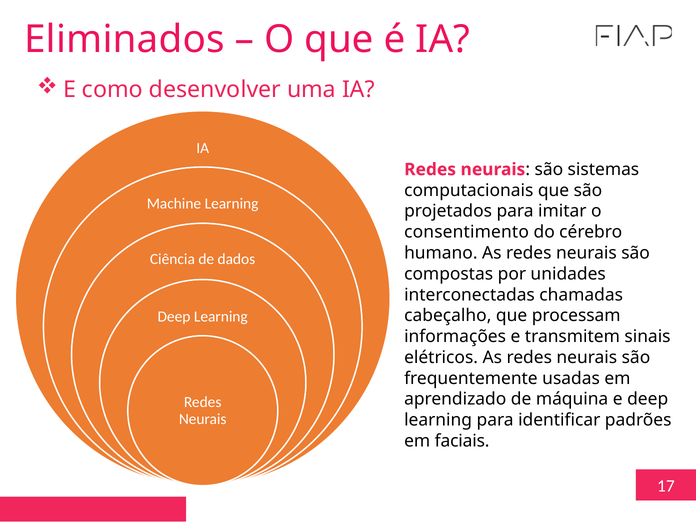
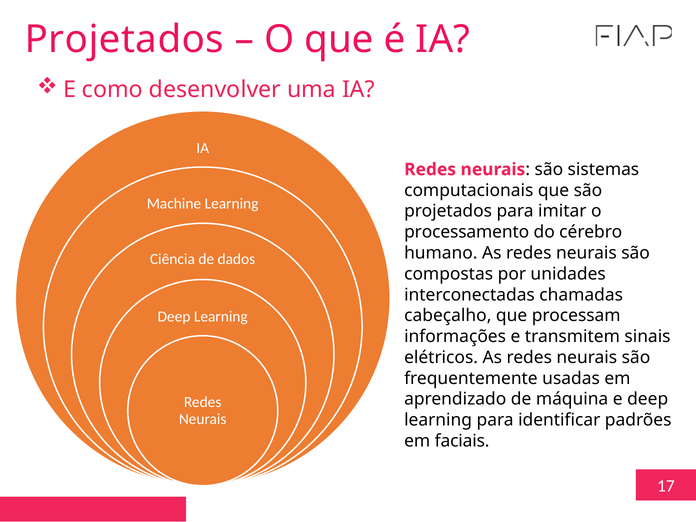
Eliminados at (124, 39): Eliminados -> Projetados
consentimento: consentimento -> processamento
